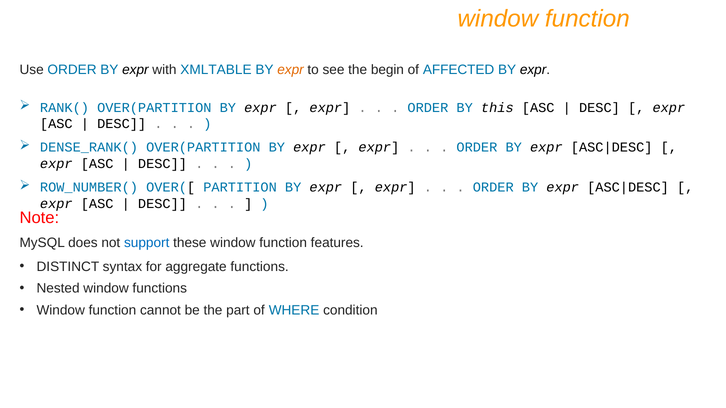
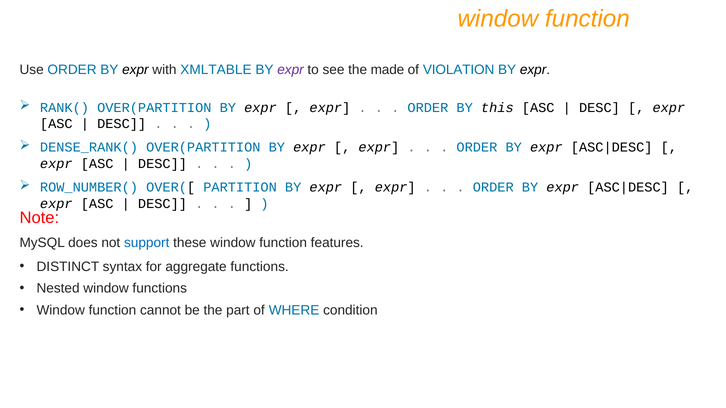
expr at (291, 70) colour: orange -> purple
begin: begin -> made
AFFECTED: AFFECTED -> VIOLATION
